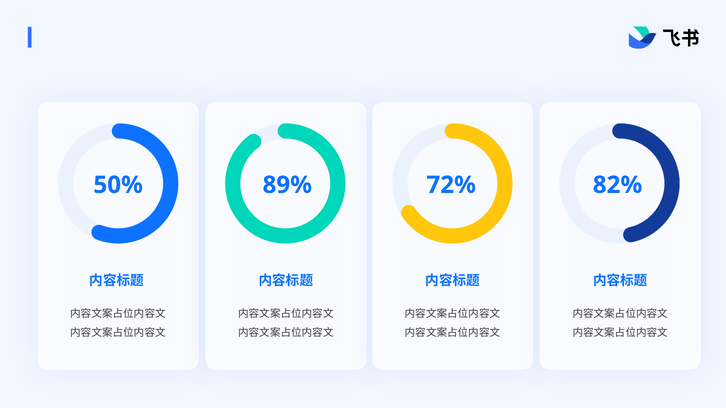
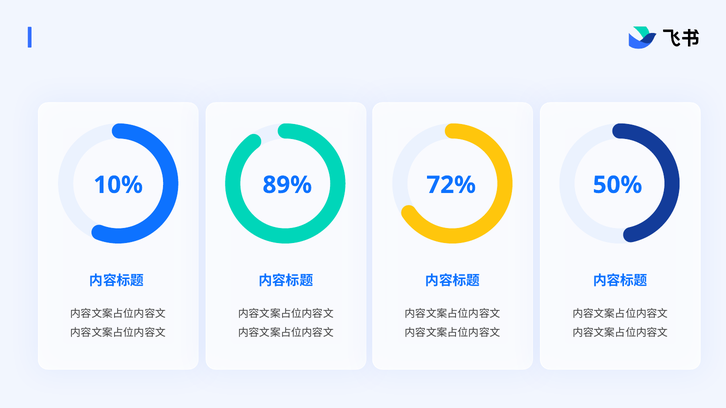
50%: 50% -> 10%
82%: 82% -> 50%
